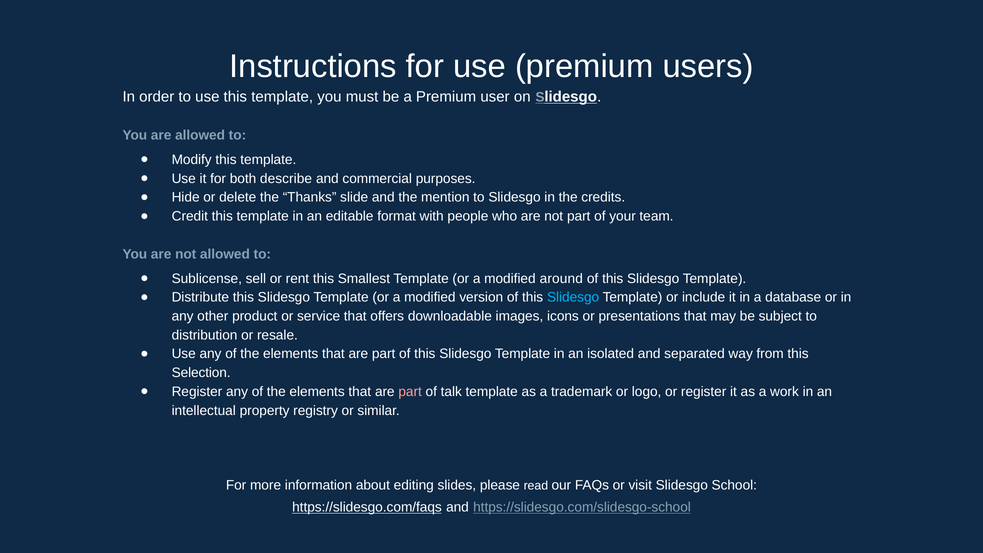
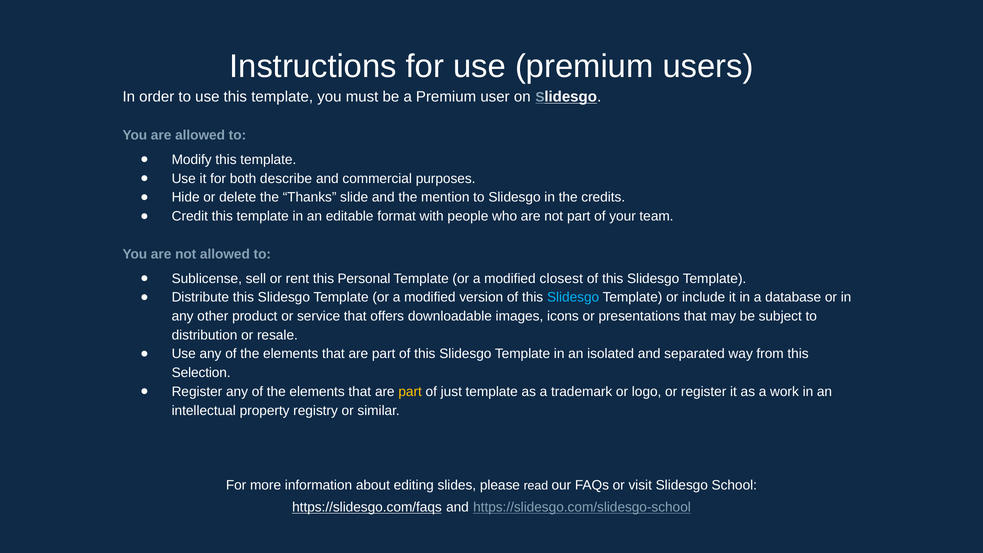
Smallest: Smallest -> Personal
around: around -> closest
part at (410, 392) colour: pink -> yellow
talk: talk -> just
